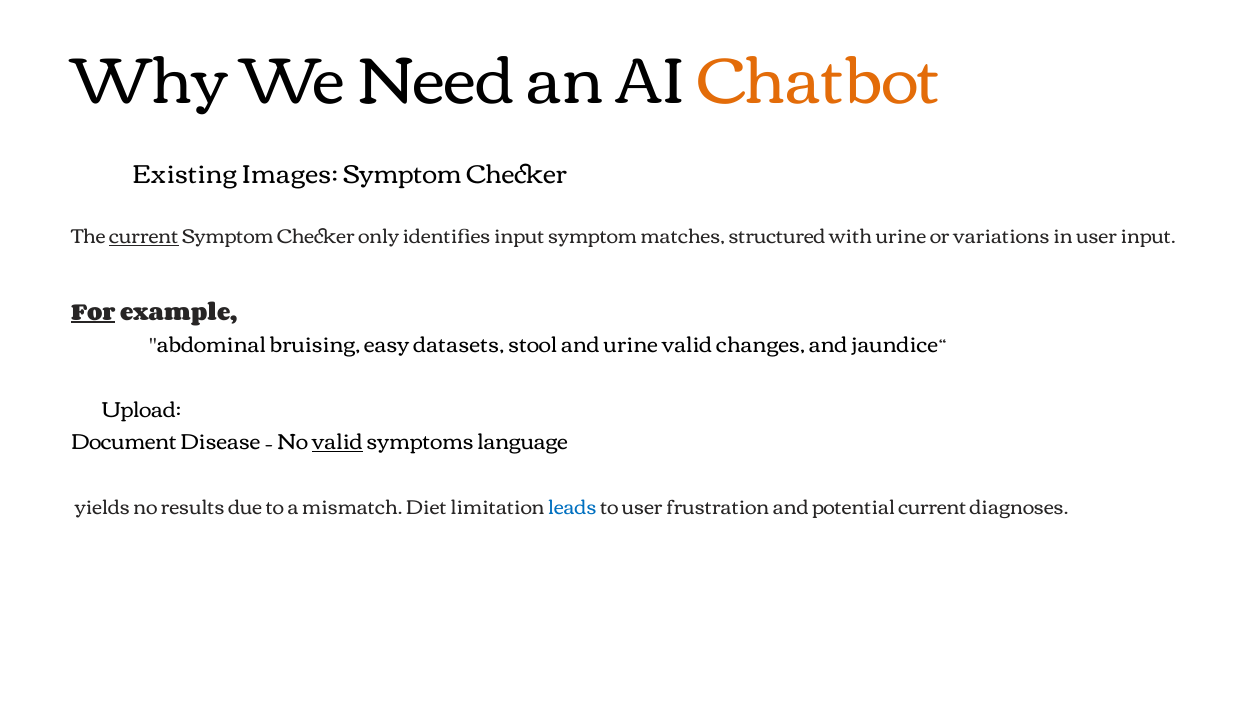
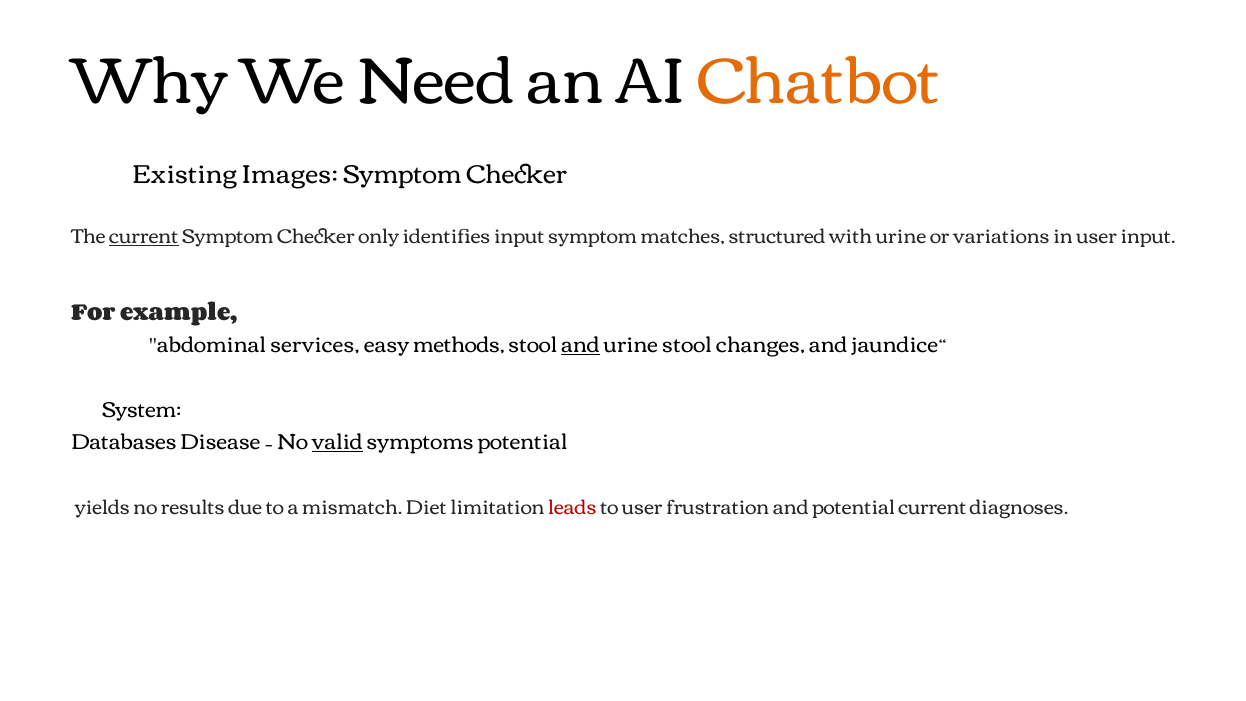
For underline: present -> none
bruising: bruising -> services
datasets: datasets -> methods
and at (580, 345) underline: none -> present
urine valid: valid -> stool
Upload: Upload -> System
Document: Document -> Databases
symptoms language: language -> potential
leads colour: blue -> red
